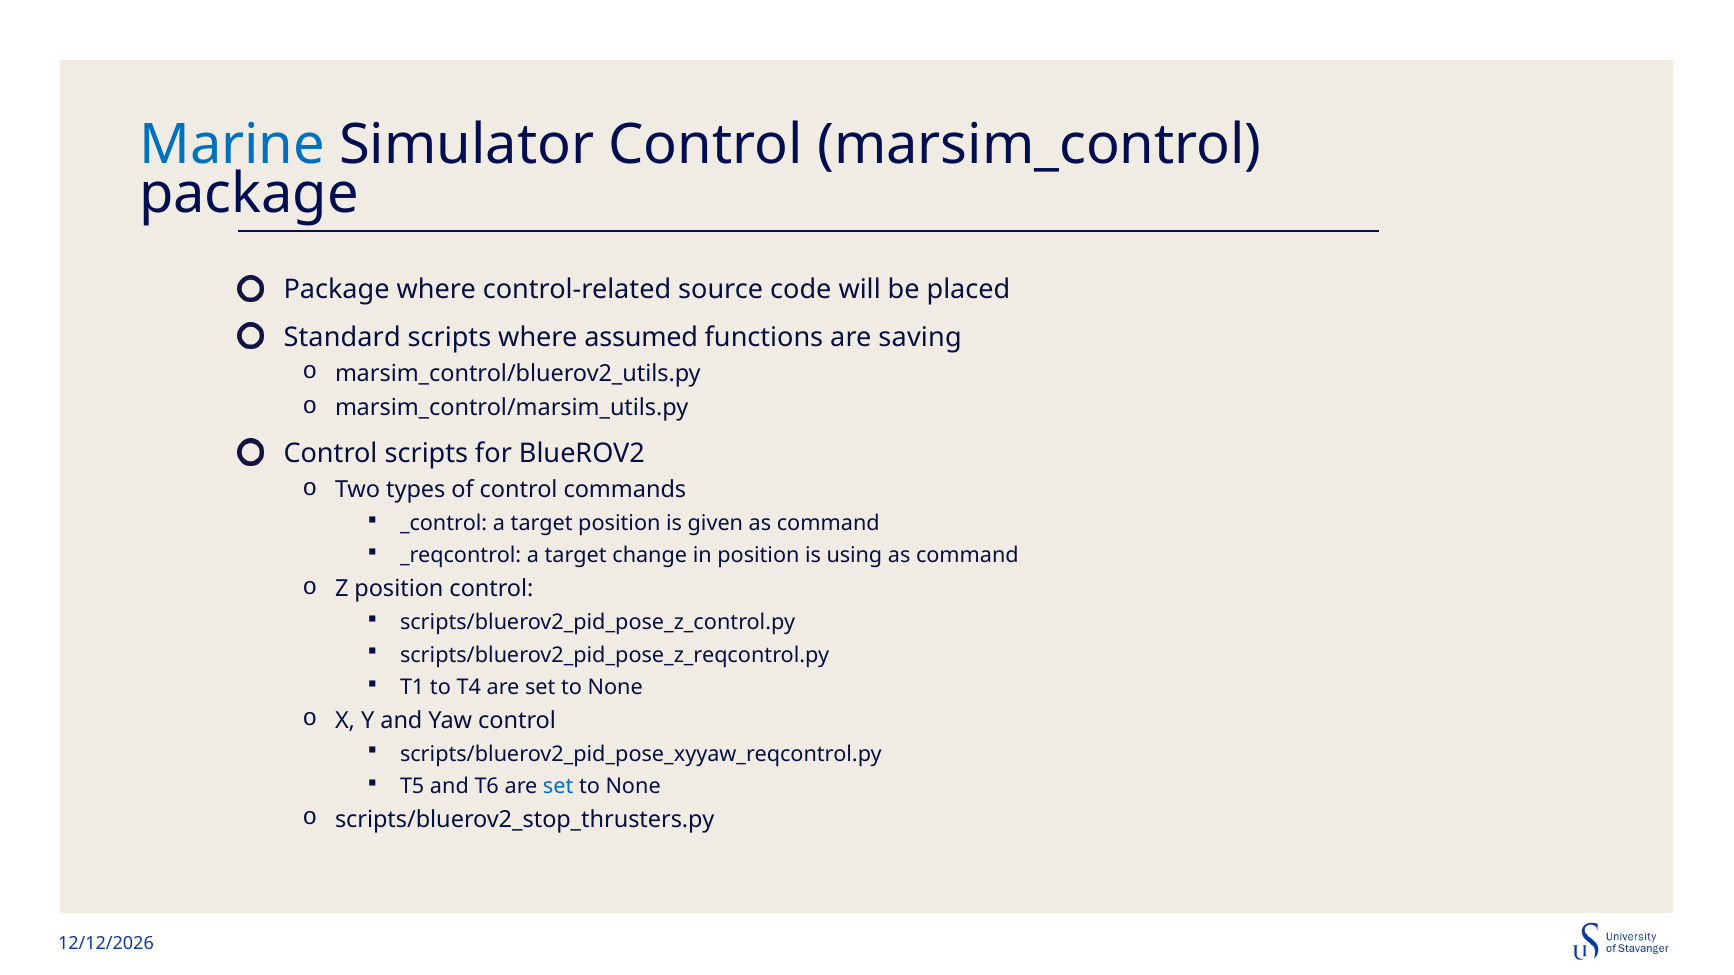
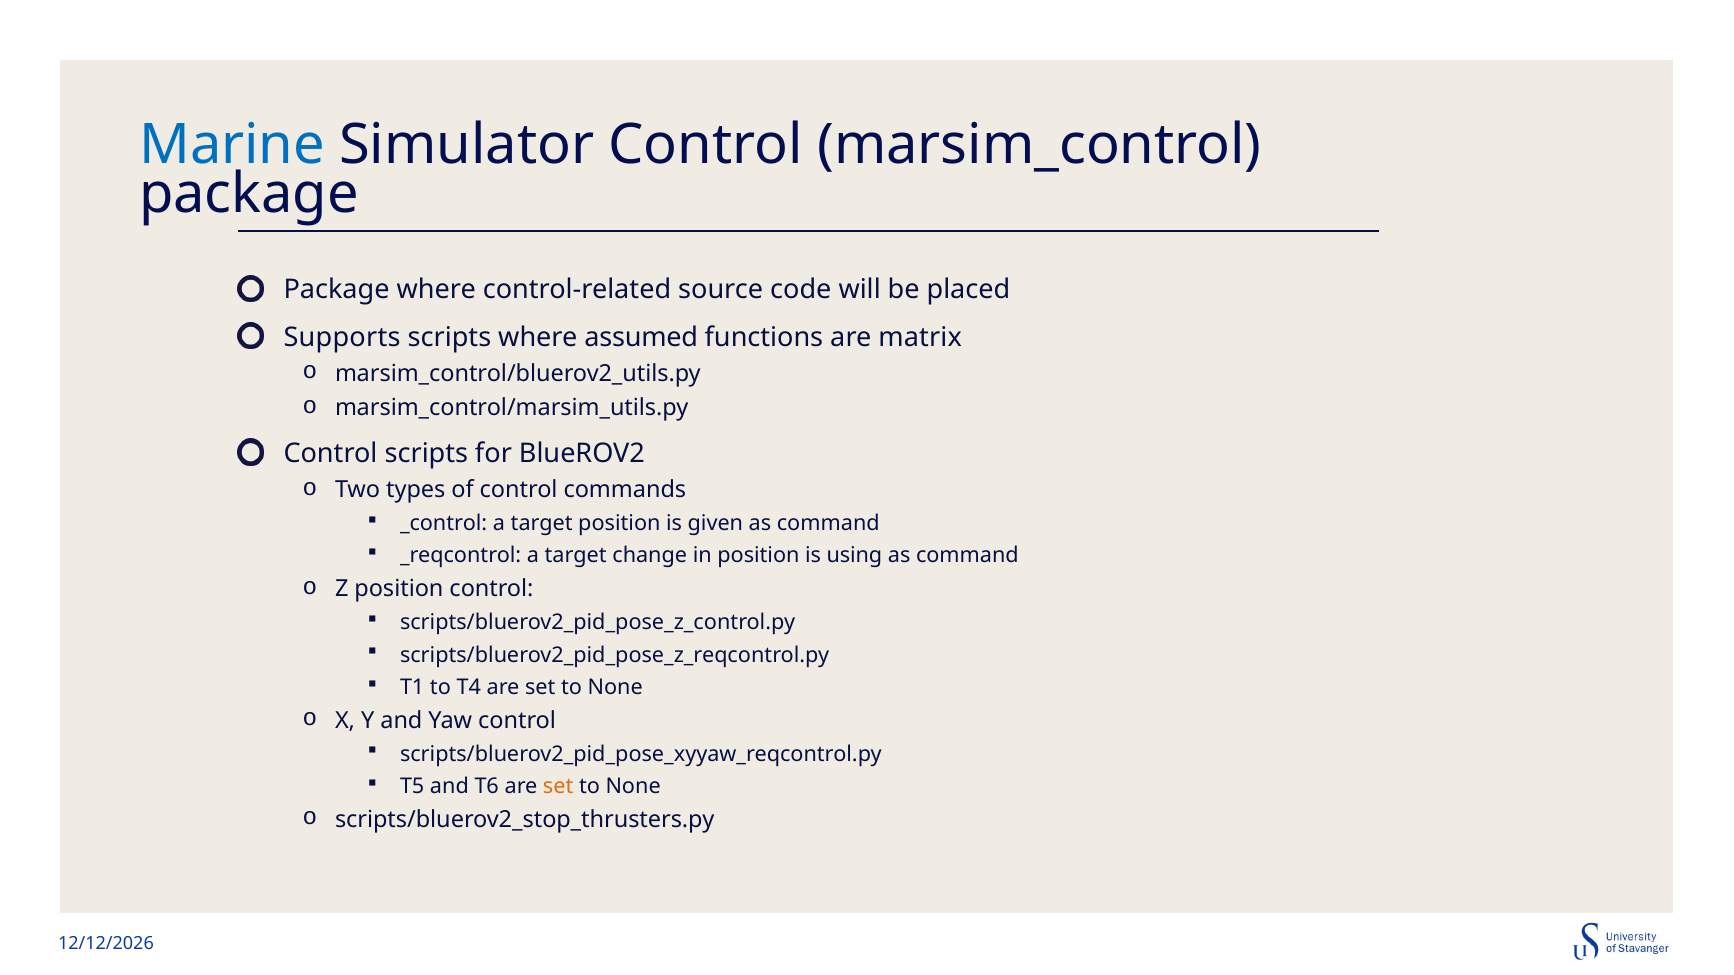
Standard: Standard -> Supports
saving: saving -> matrix
set at (558, 787) colour: blue -> orange
